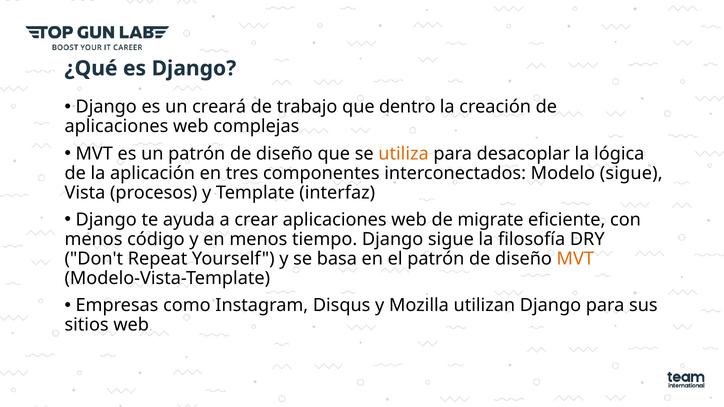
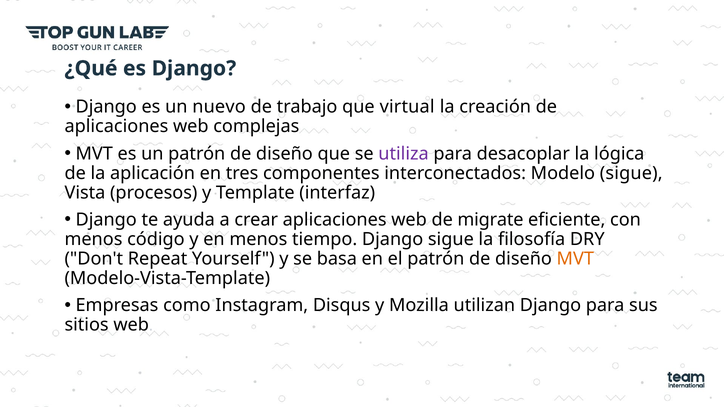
creará: creará -> nuevo
dentro: dentro -> virtual
utiliza colour: orange -> purple
